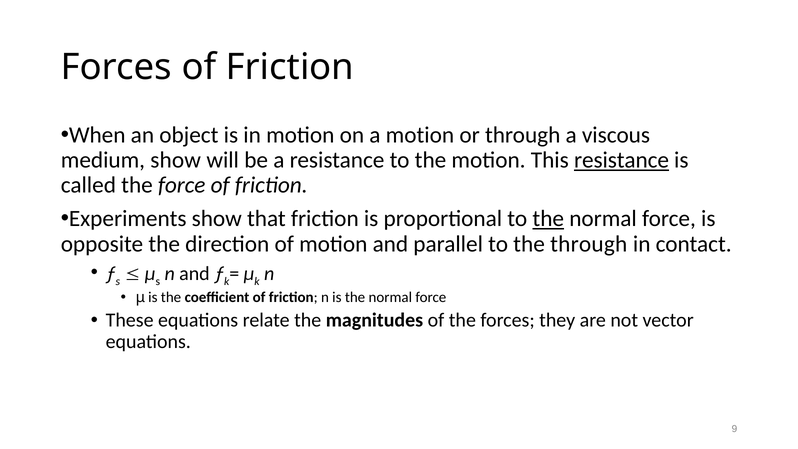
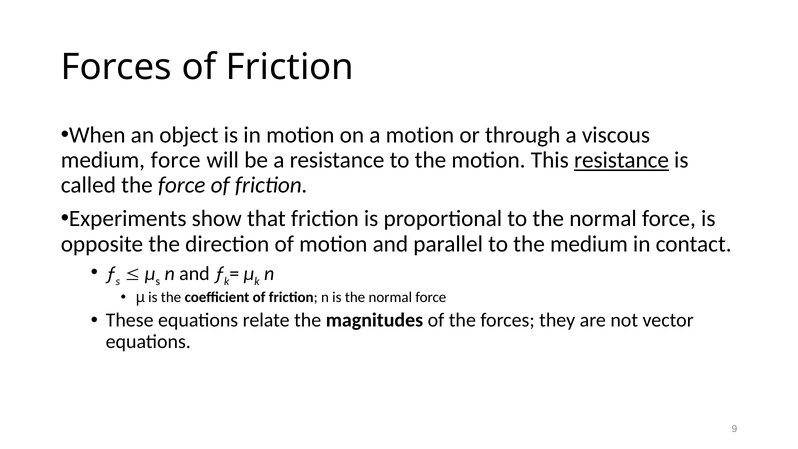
medium show: show -> force
the at (548, 219) underline: present -> none
the through: through -> medium
